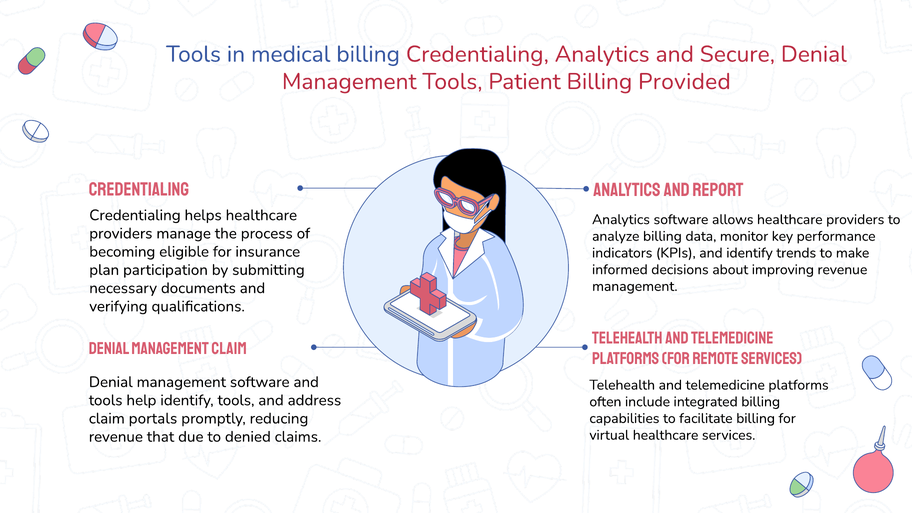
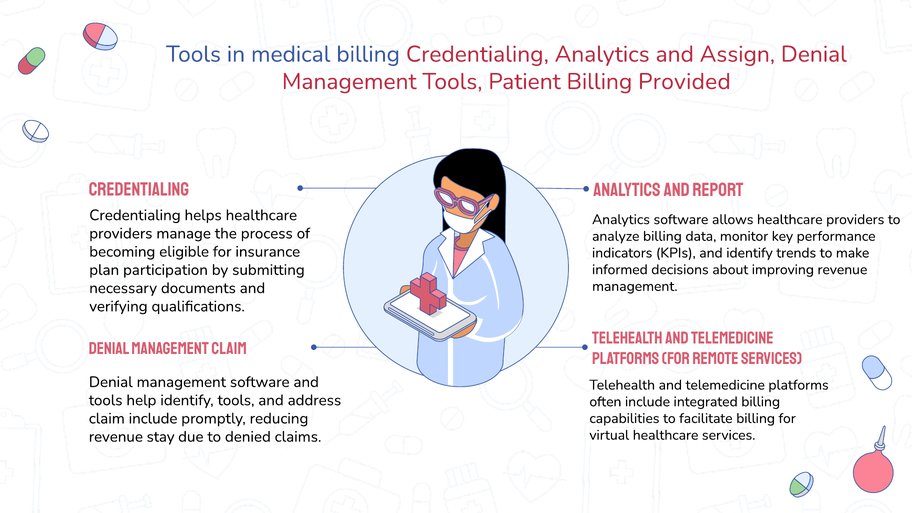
Secure: Secure -> Assign
claim portals: portals -> include
that: that -> stay
